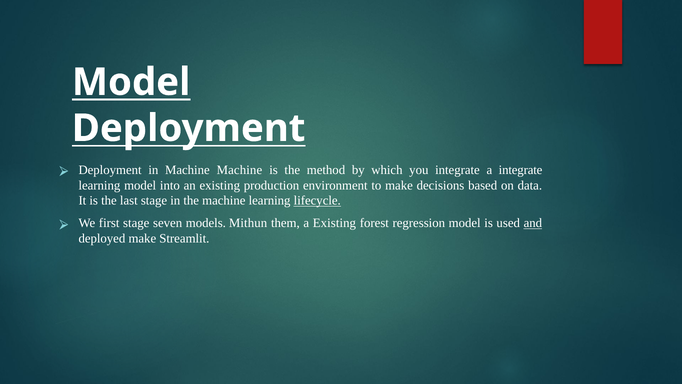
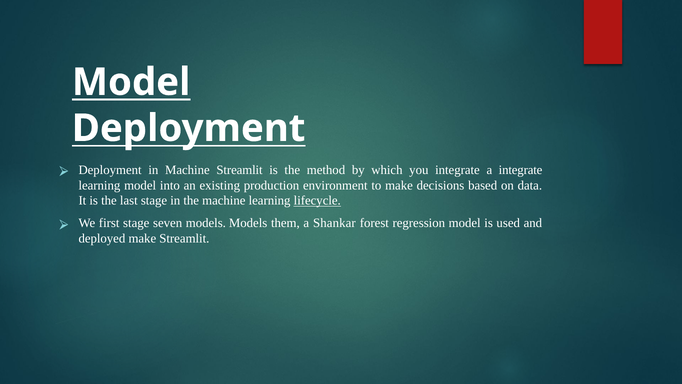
Machine Machine: Machine -> Streamlit
models Mithun: Mithun -> Models
a Existing: Existing -> Shankar
and underline: present -> none
